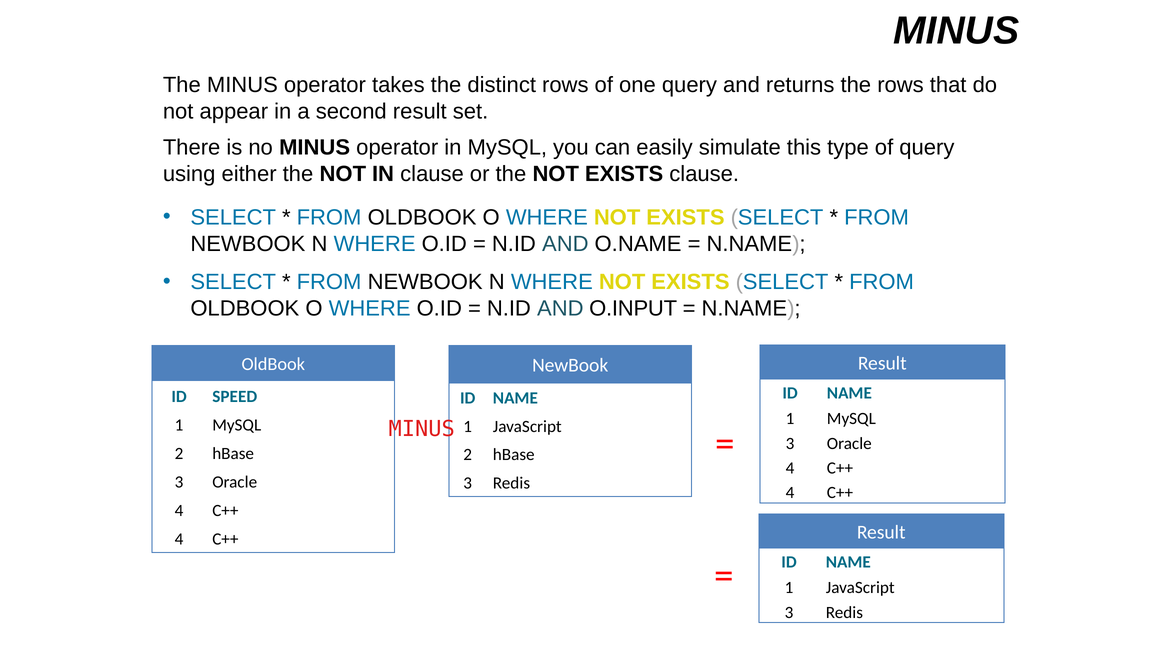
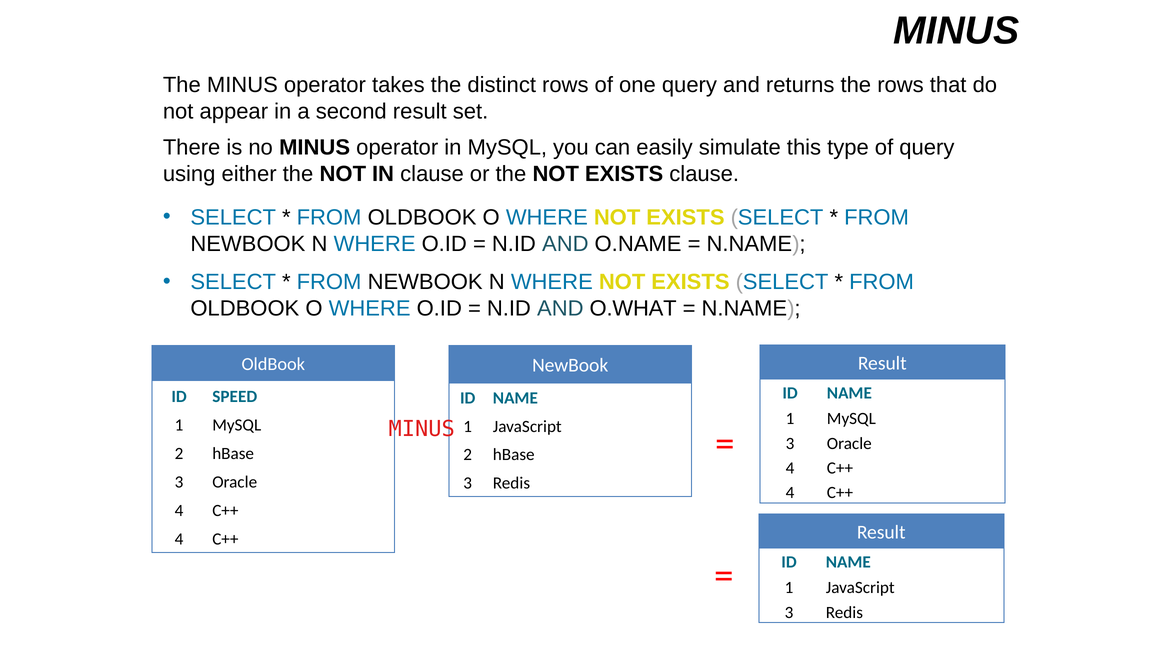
O.INPUT: O.INPUT -> O.WHAT
